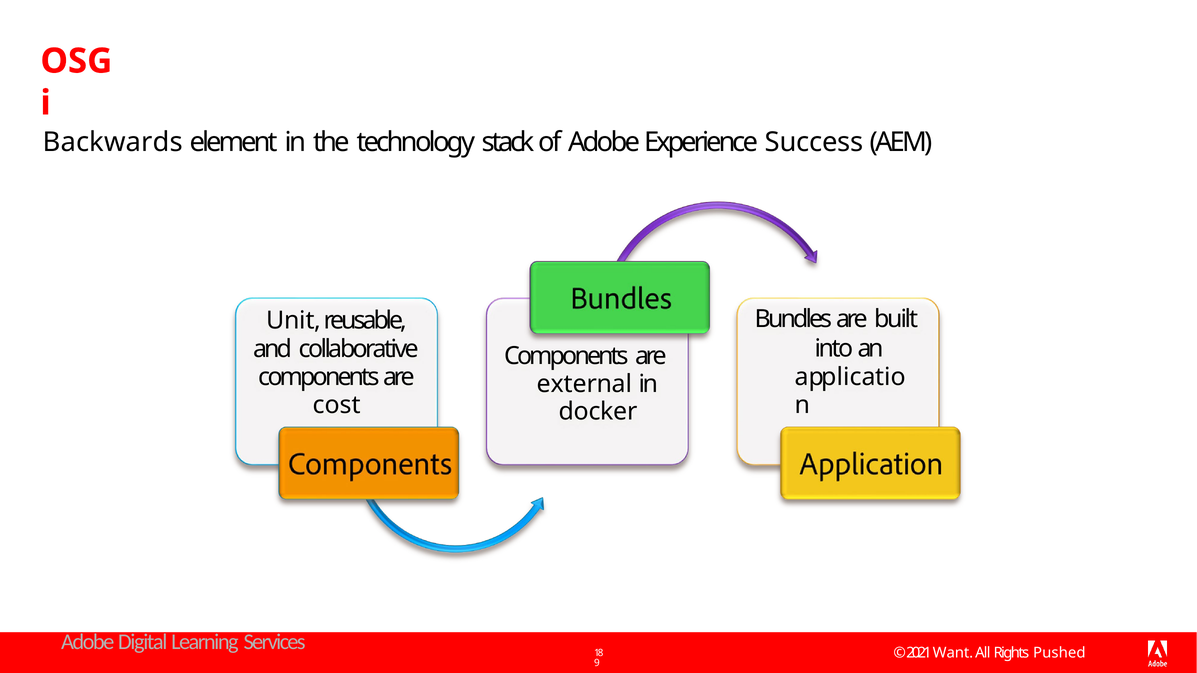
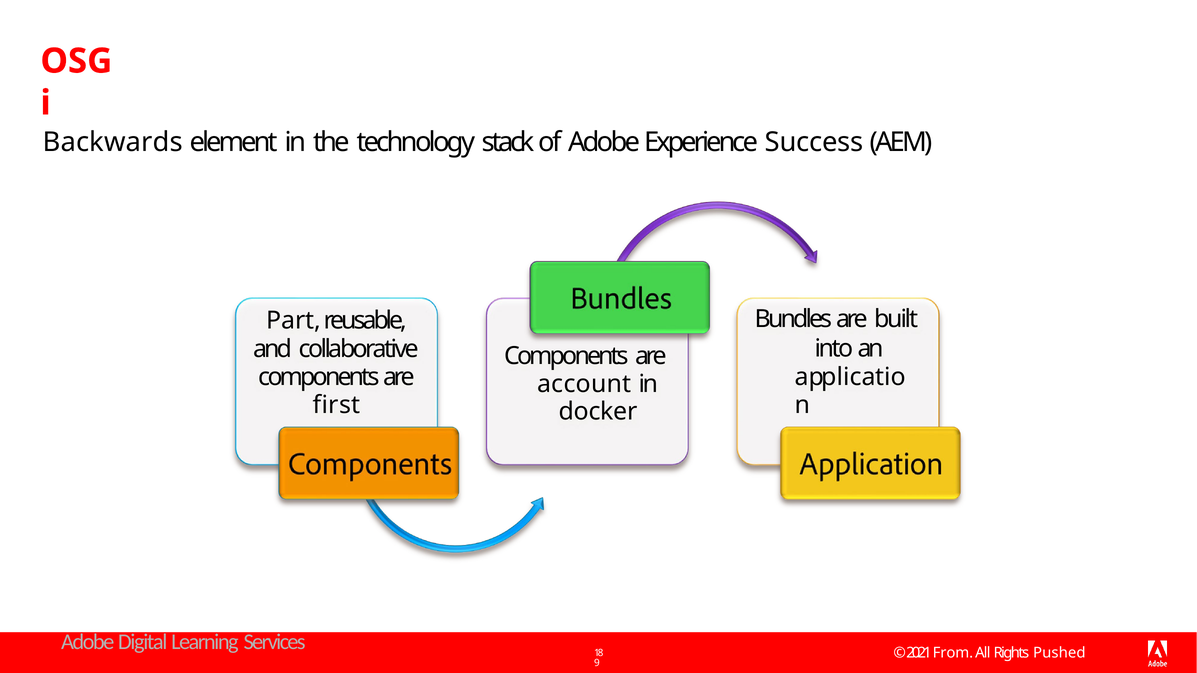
Unit: Unit -> Part
external: external -> account
cost: cost -> first
Want: Want -> From
